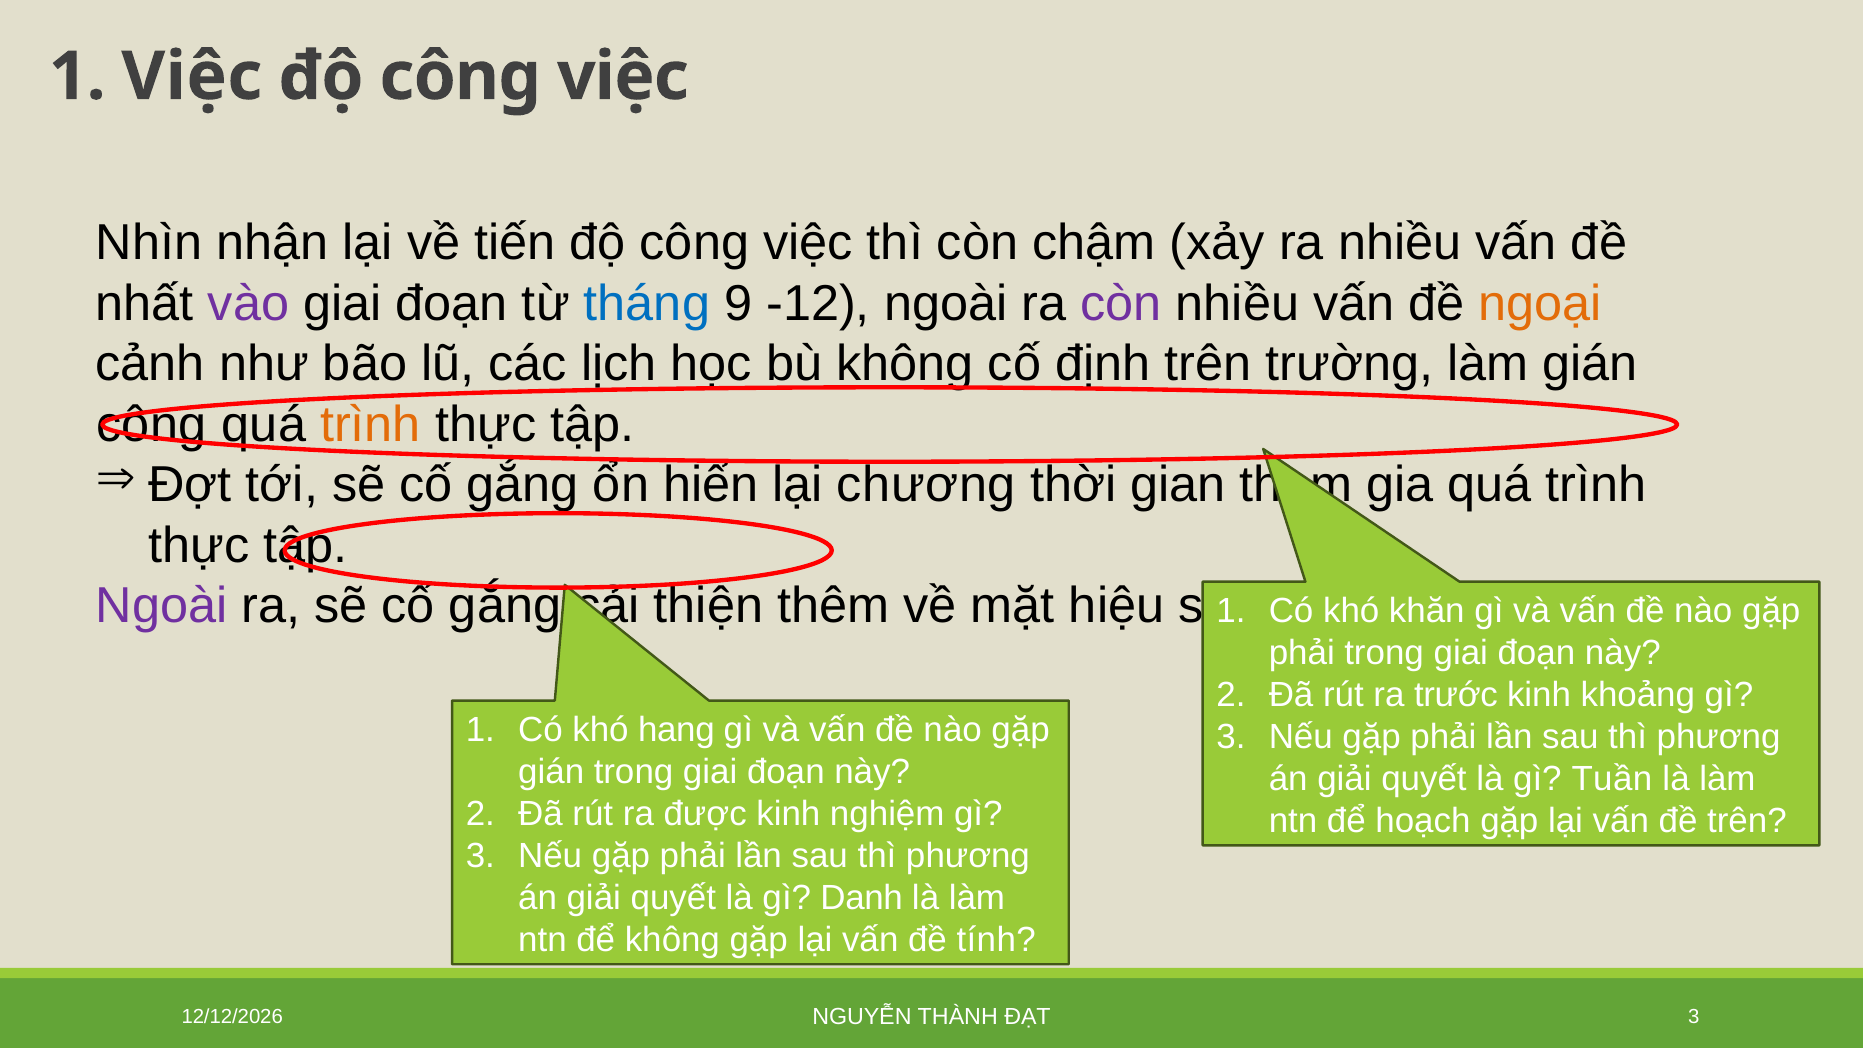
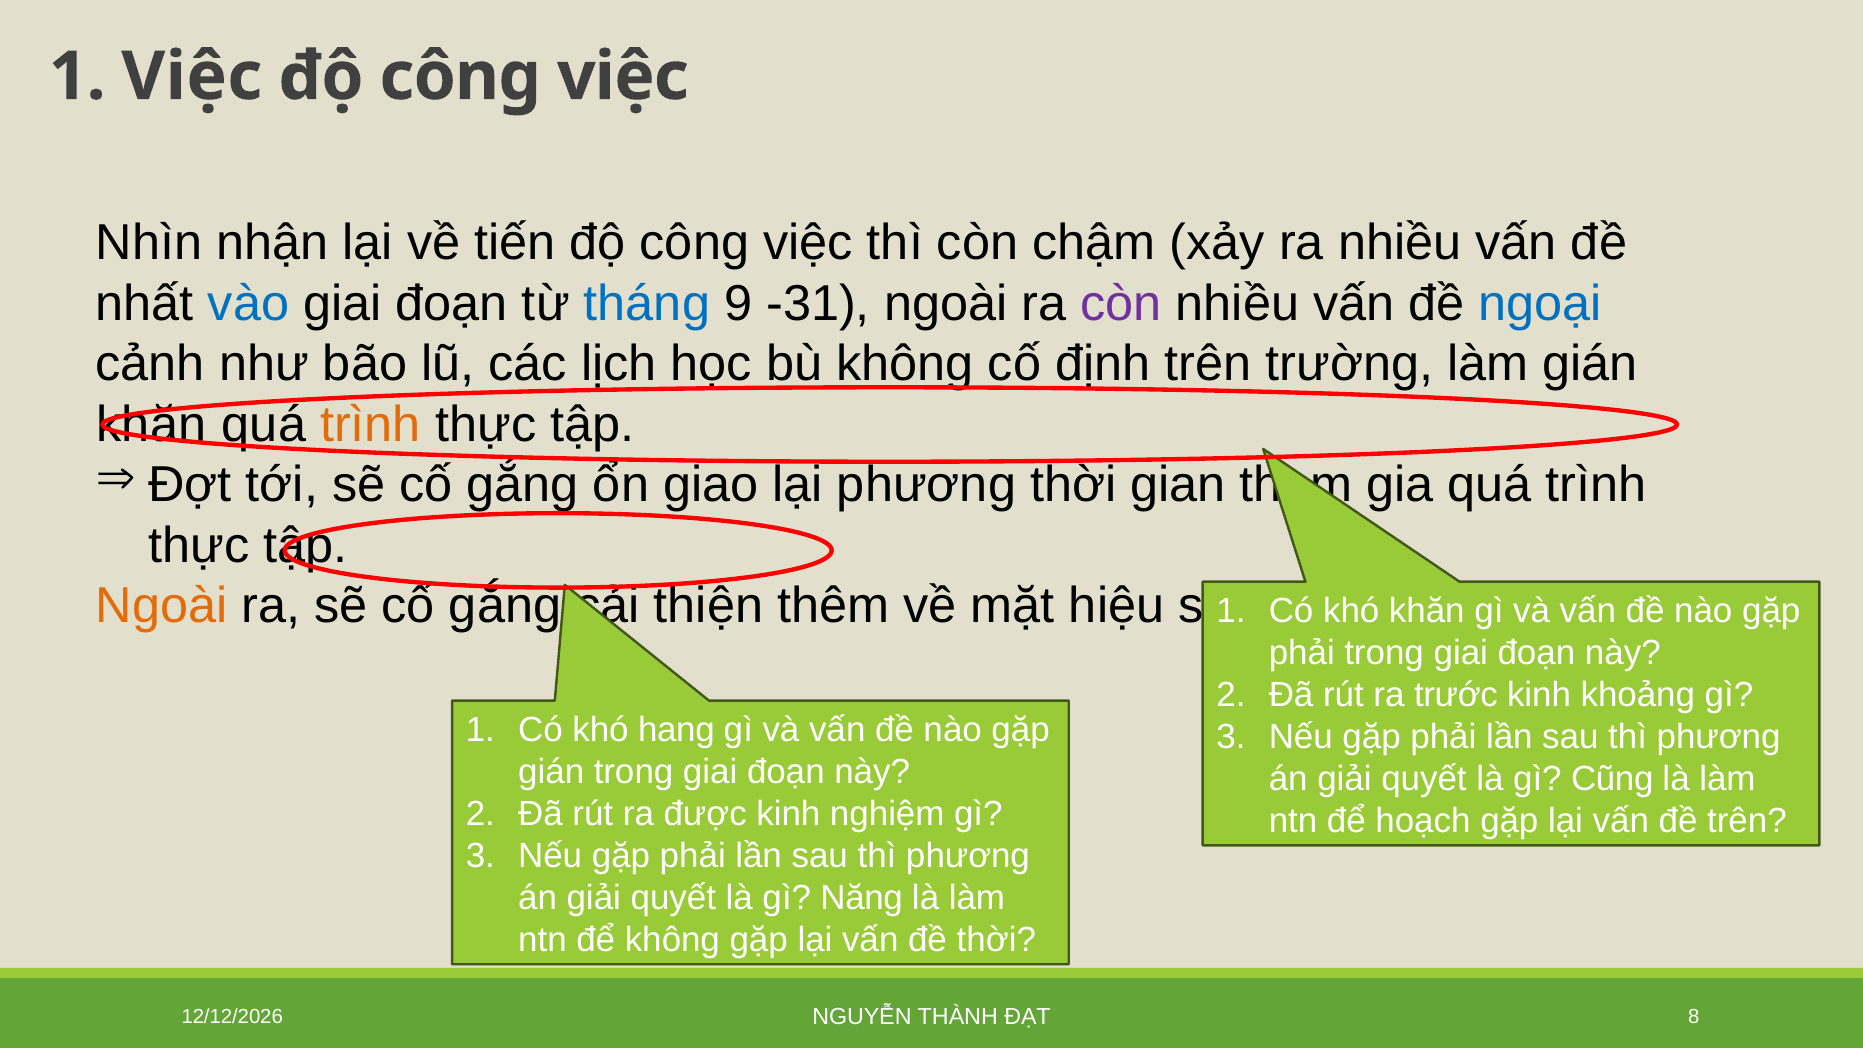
vào colour: purple -> blue
-12: -12 -> -31
ngoại colour: orange -> blue
công at (152, 425): công -> khăn
hiển: hiển -> giao
lại chương: chương -> phương
Ngoài at (162, 606) colour: purple -> orange
Tuần: Tuần -> Cũng
Danh: Danh -> Năng
đề tính: tính -> thời
ĐẠT 3: 3 -> 8
